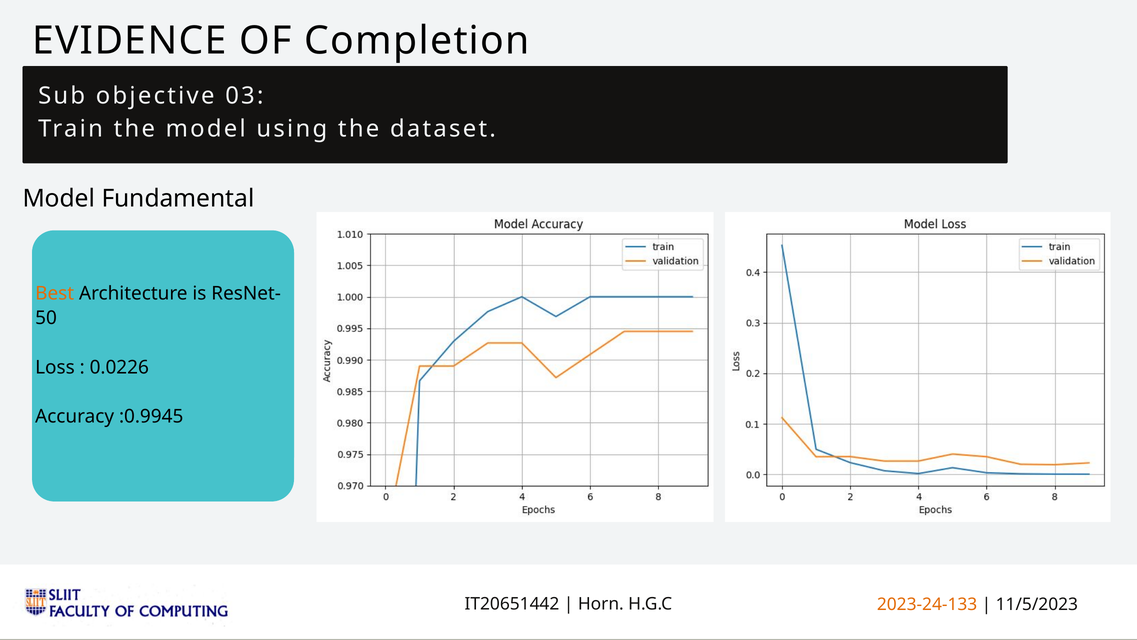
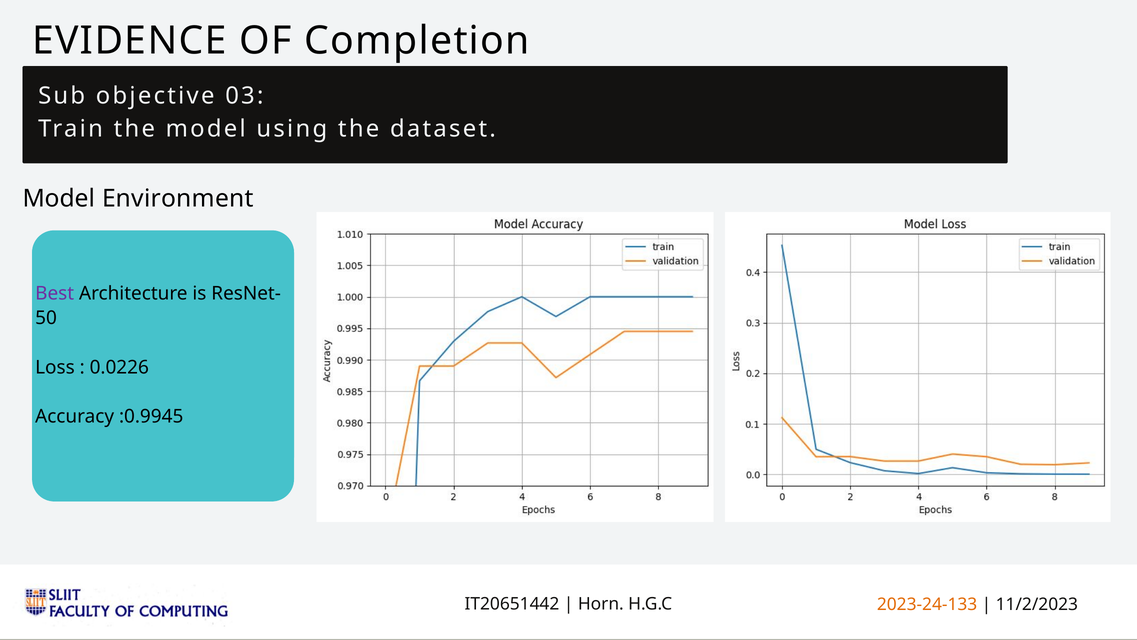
Fundamental: Fundamental -> Environment
Best colour: orange -> purple
11/5/2023: 11/5/2023 -> 11/2/2023
